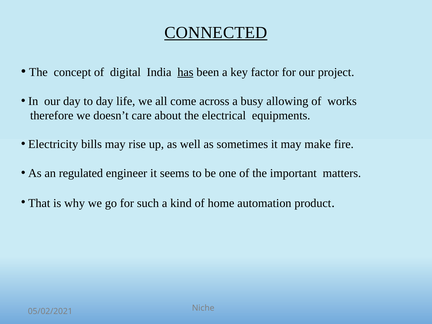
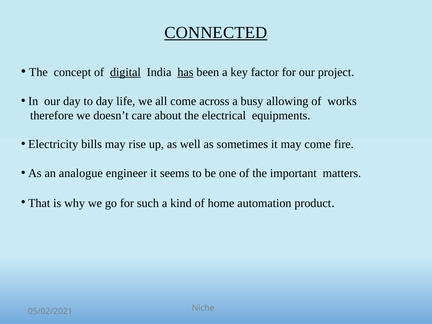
digital underline: none -> present
may make: make -> come
regulated: regulated -> analogue
